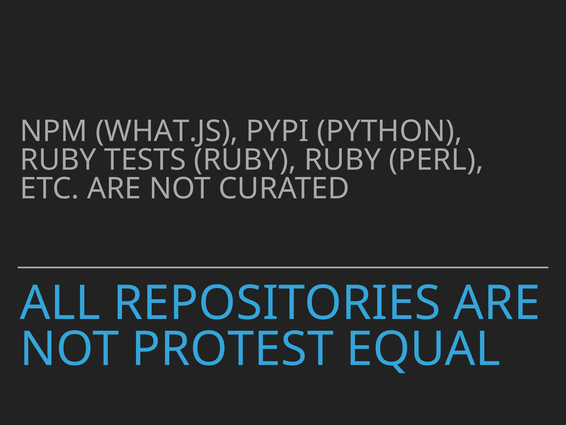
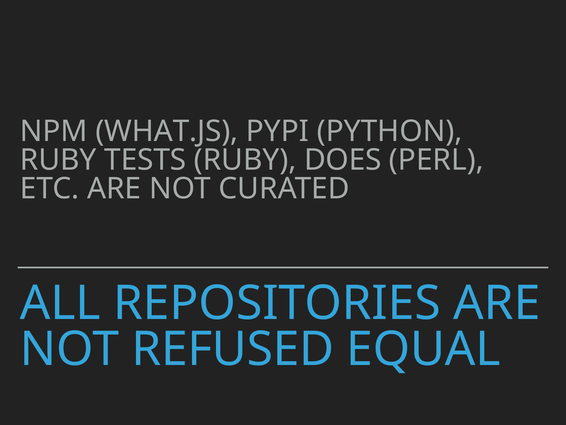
RUBY RUBY: RUBY -> DOES
PROTEST: PROTEST -> REFUSED
